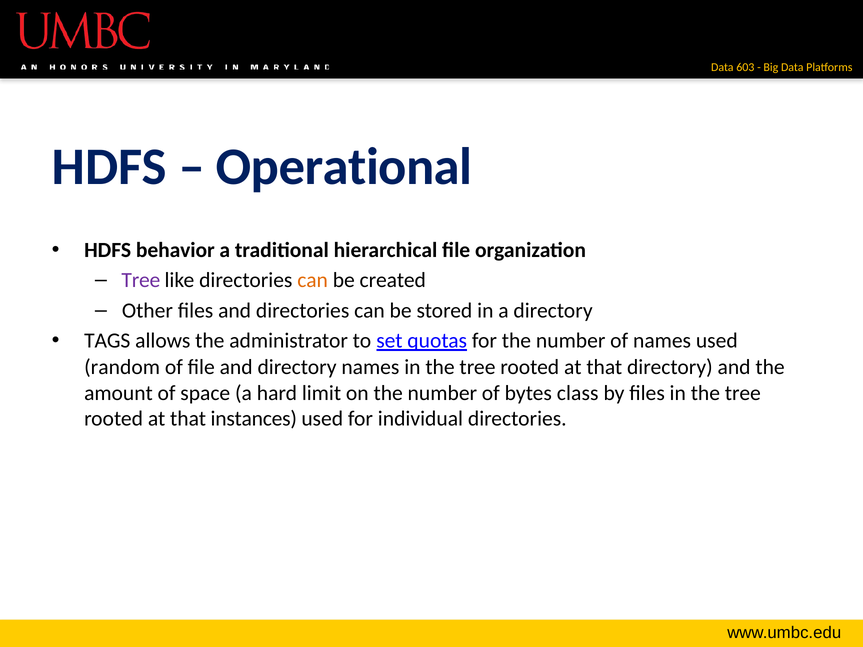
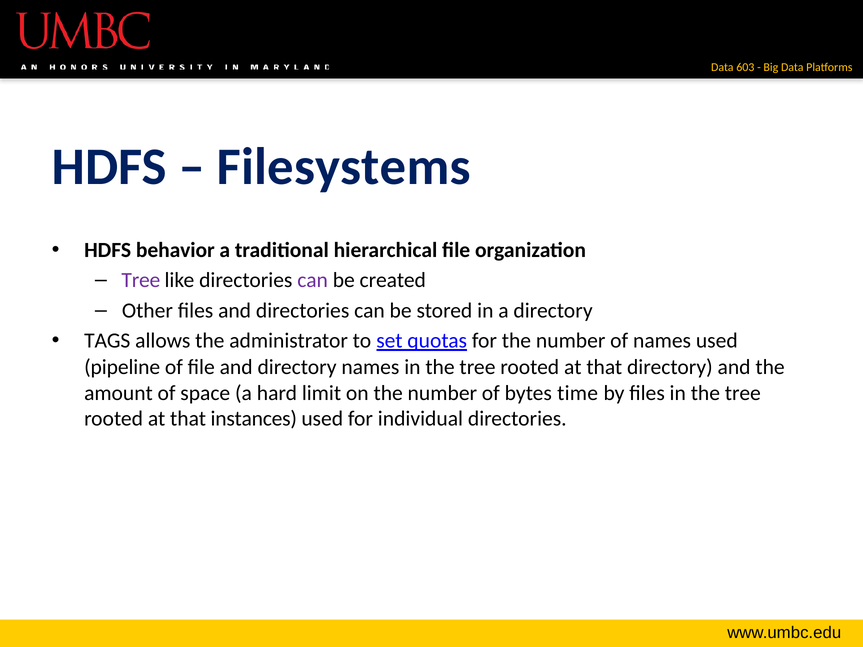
Operational: Operational -> Filesystems
can at (313, 280) colour: orange -> purple
random: random -> pipeline
class: class -> time
